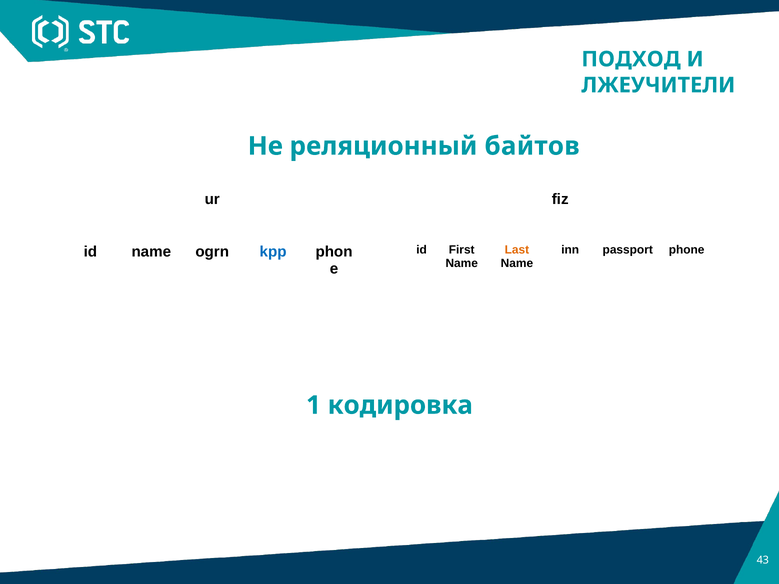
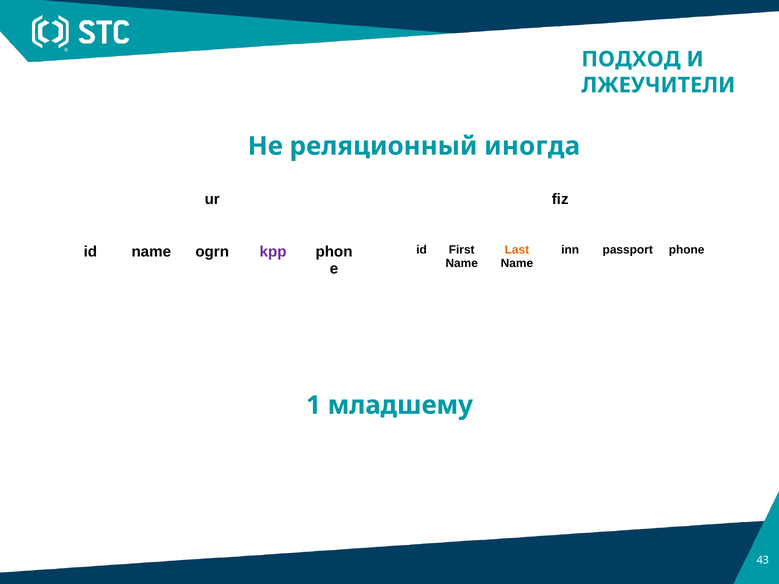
байтов: байтов -> иногда
kpp colour: blue -> purple
кодировка: кодировка -> младшему
